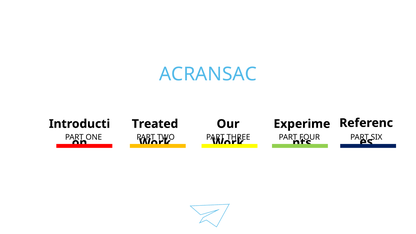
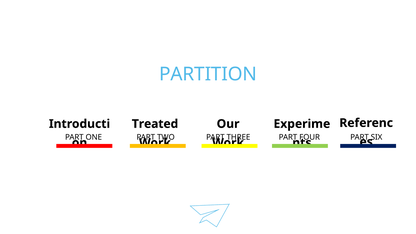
ACRANSAC: ACRANSAC -> PARTITION
